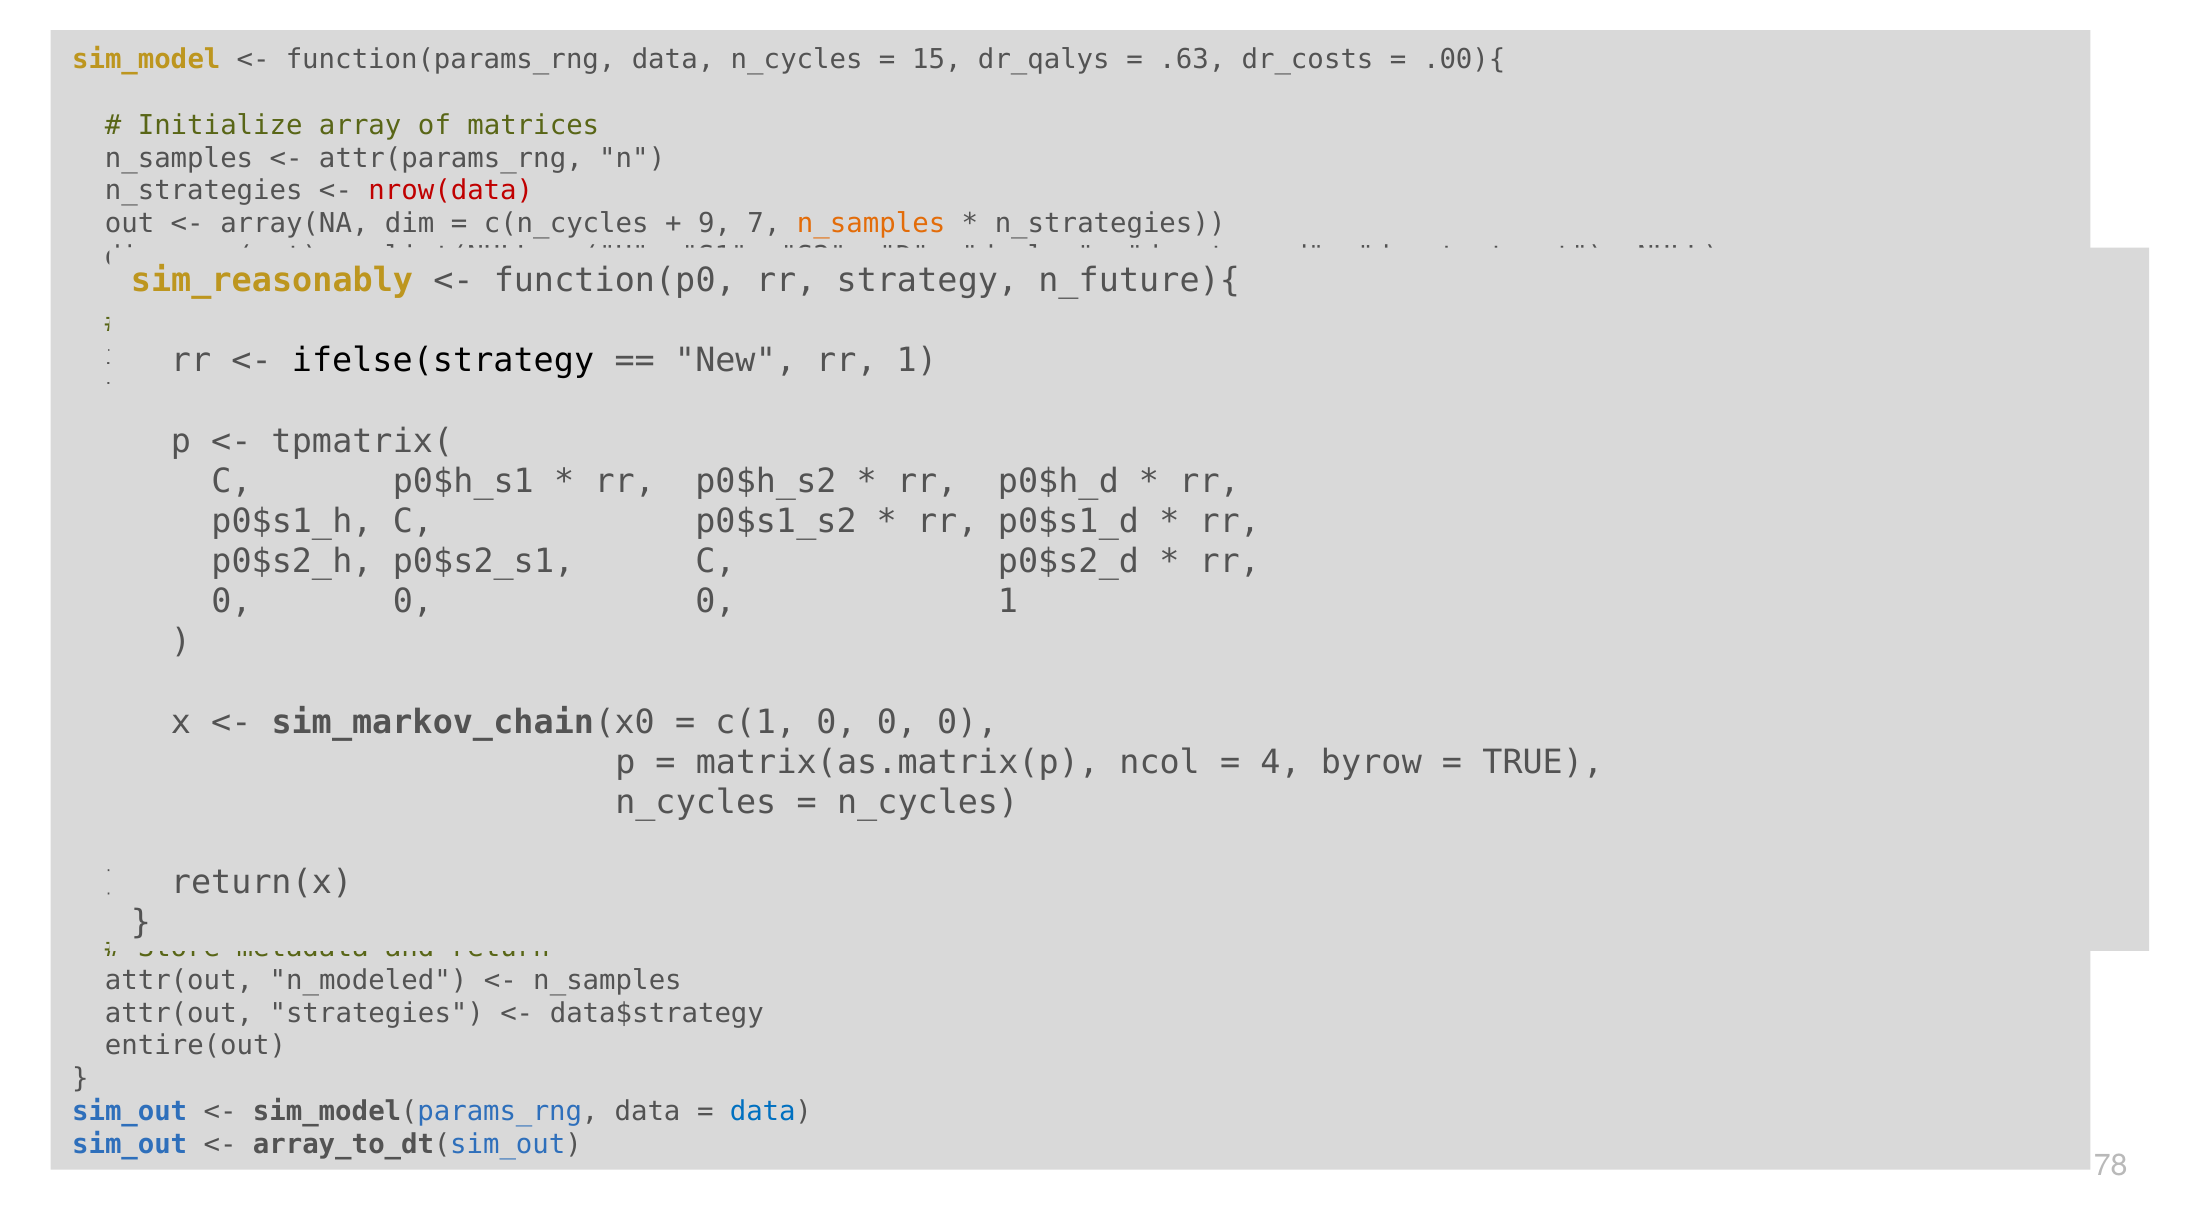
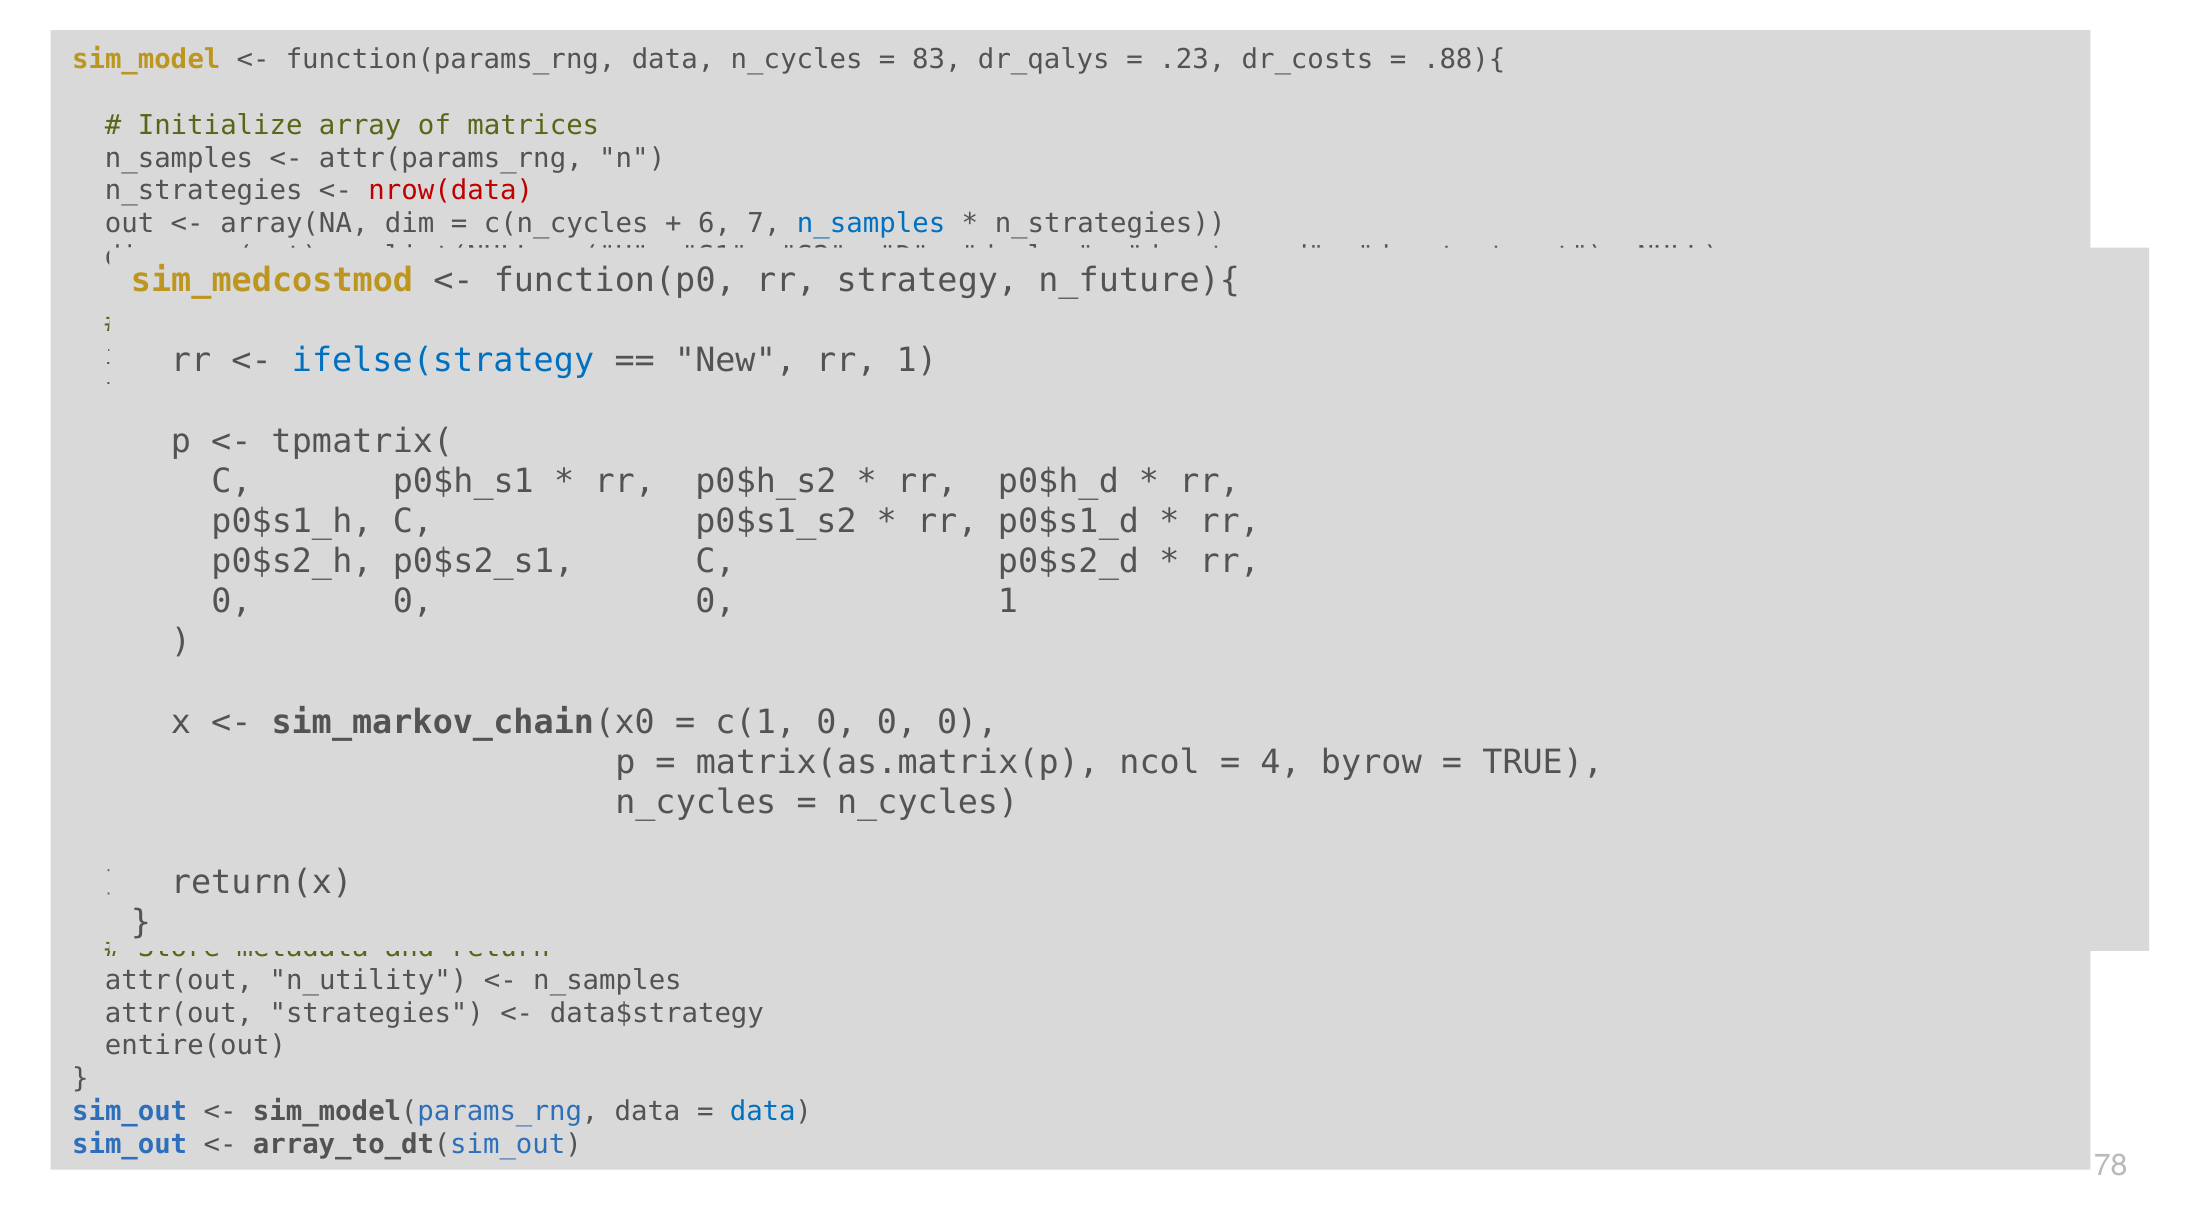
15: 15 -> 83
.63: .63 -> .23
.00){: .00){ -> .88){
9: 9 -> 6
n_samples at (871, 224) colour: orange -> blue
sim_reasonably: sim_reasonably -> sim_medcostmod
ifelse(strategy colour: black -> blue
n_modeled: n_modeled -> n_utility
